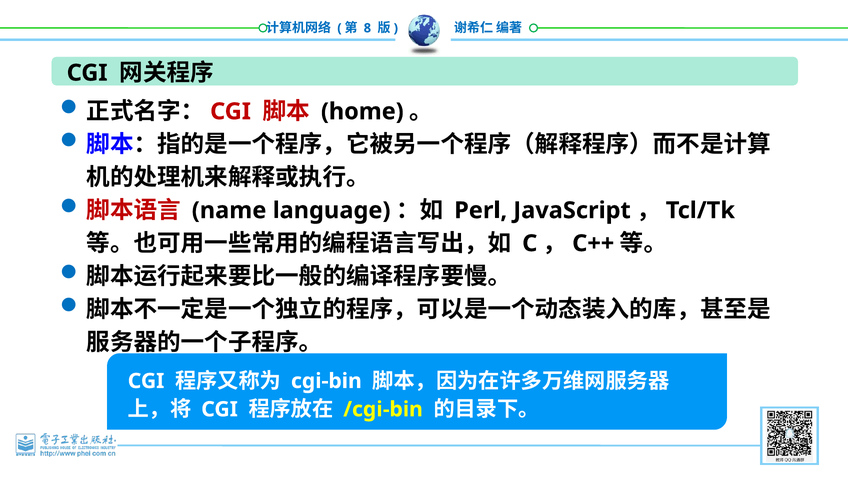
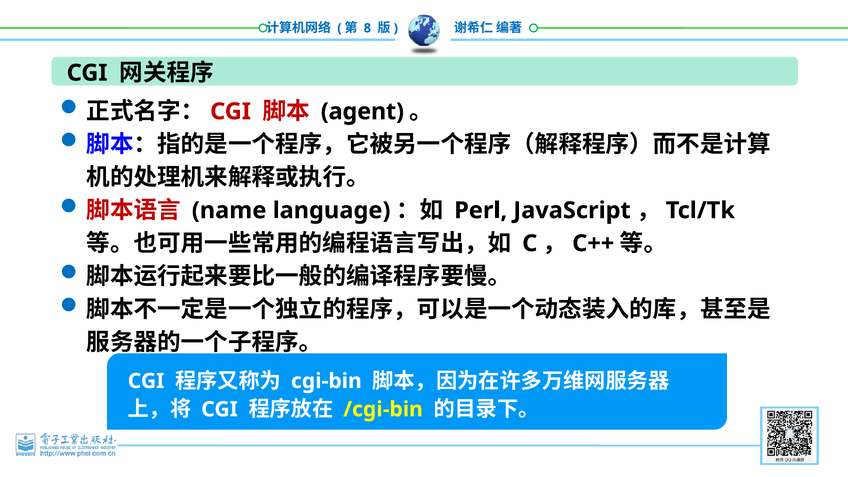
home: home -> agent
